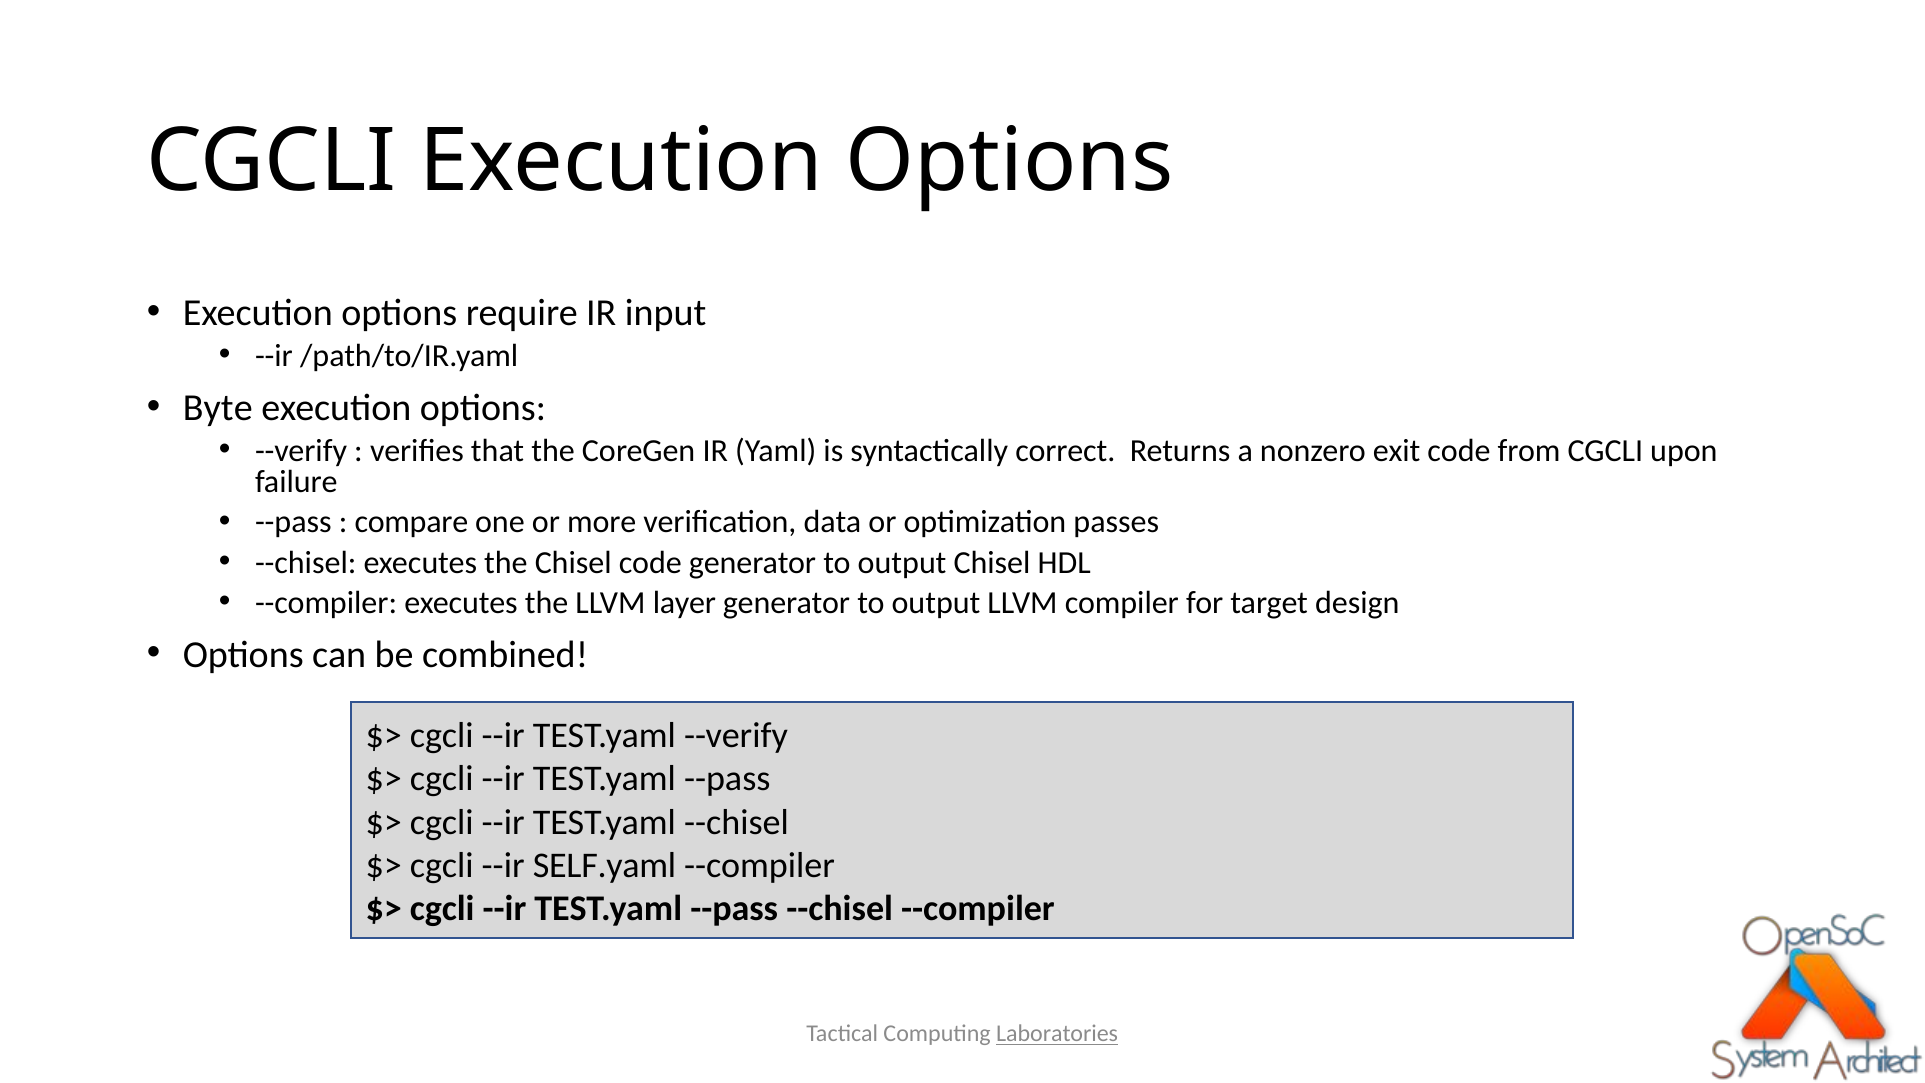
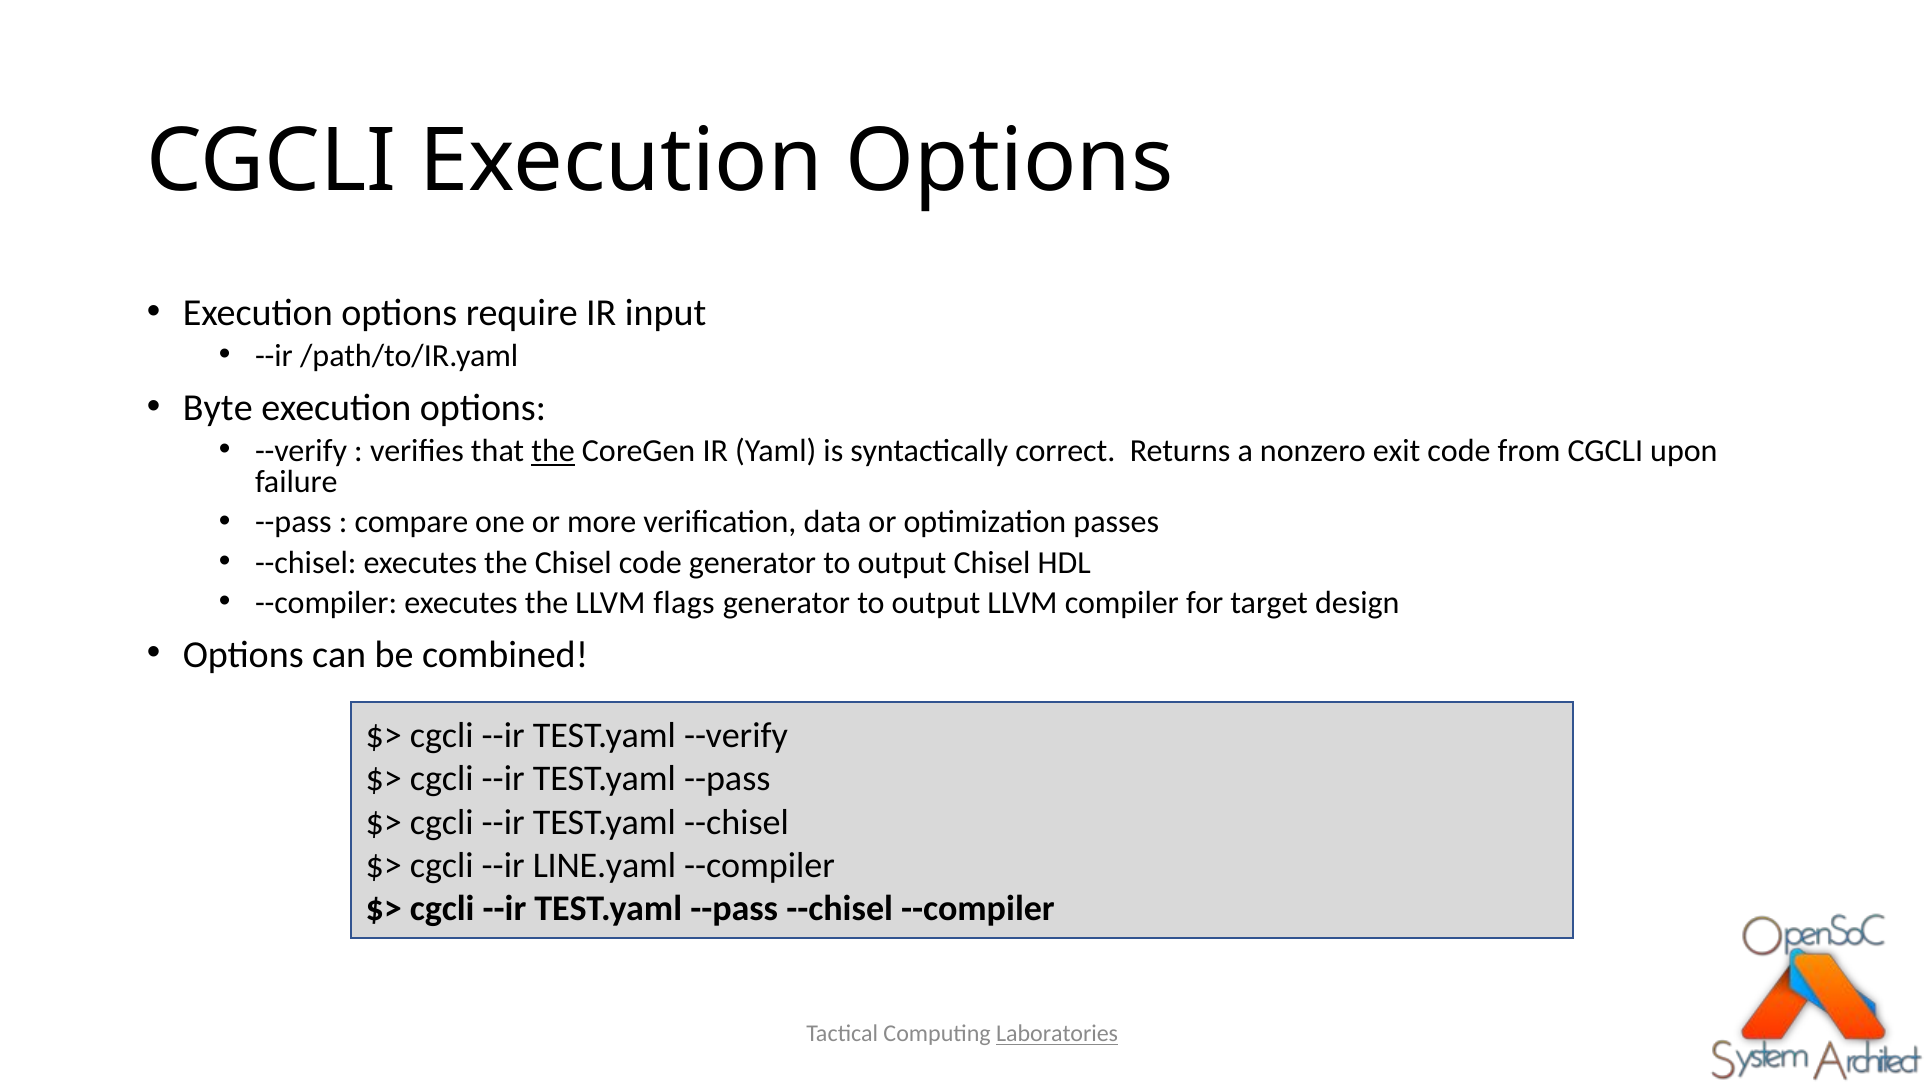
the at (553, 451) underline: none -> present
layer: layer -> flags
SELF.yaml: SELF.yaml -> LINE.yaml
